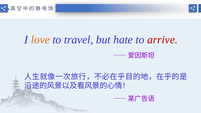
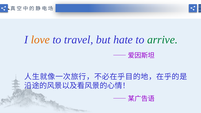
arrive colour: red -> green
